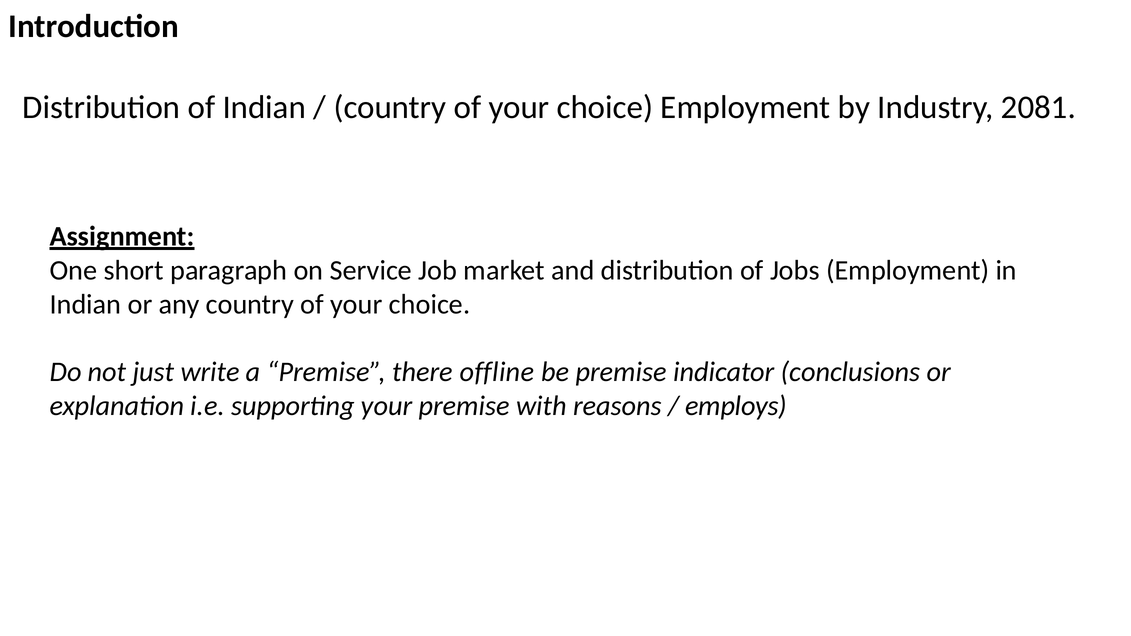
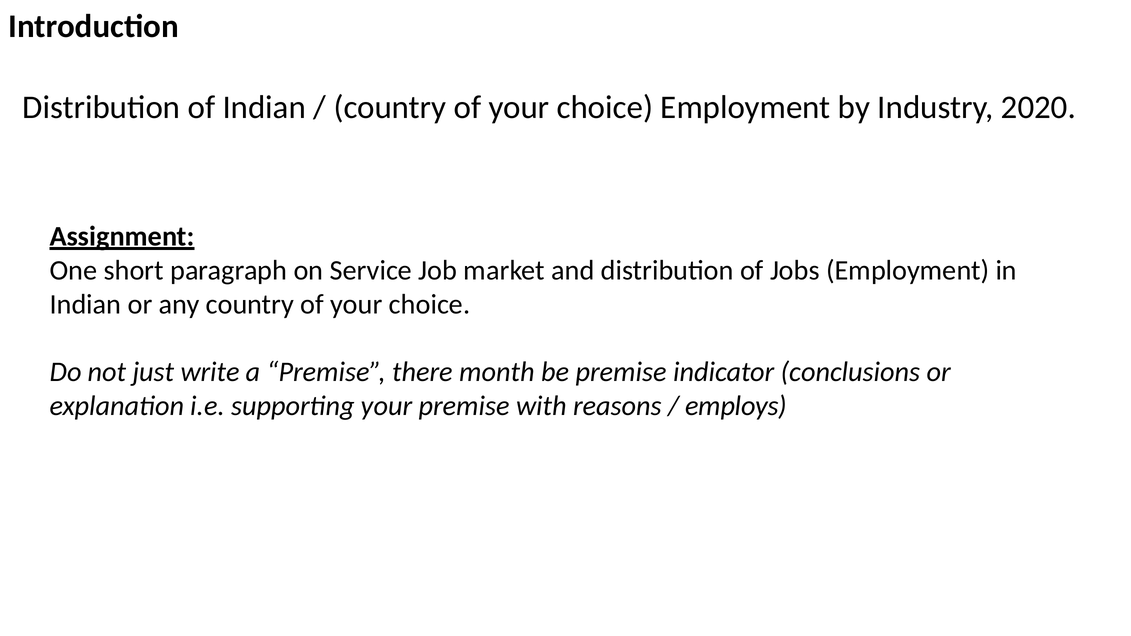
2081: 2081 -> 2020
offline: offline -> month
